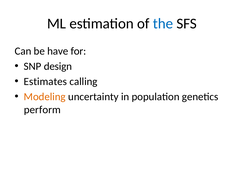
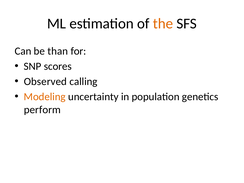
the colour: blue -> orange
have: have -> than
design: design -> scores
Estimates: Estimates -> Observed
